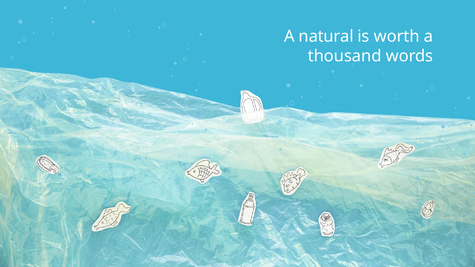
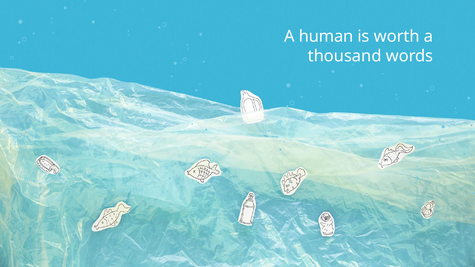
natural: natural -> human
